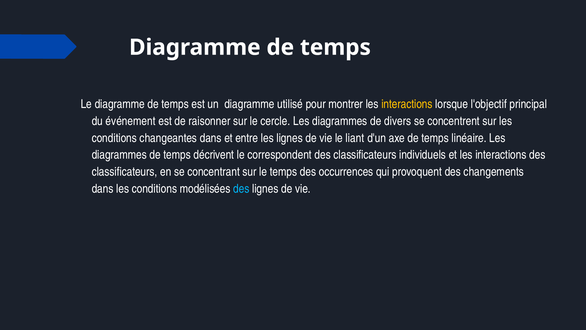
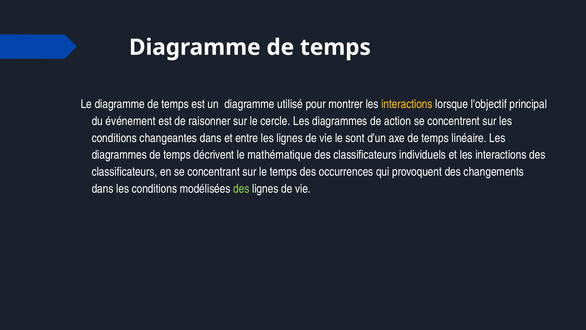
divers: divers -> action
liant: liant -> sont
correspondent: correspondent -> mathématique
des at (241, 189) colour: light blue -> light green
